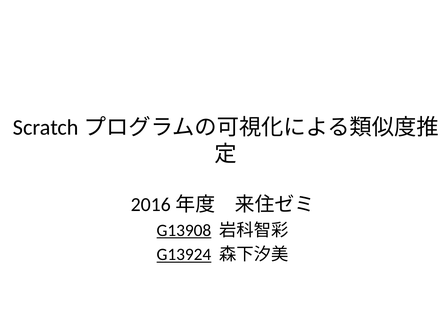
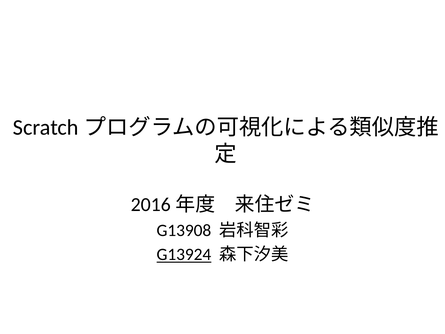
G13908 underline: present -> none
